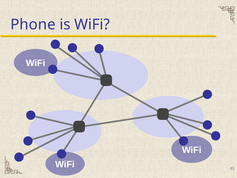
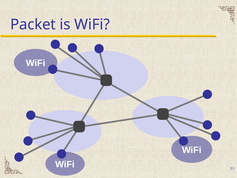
Phone: Phone -> Packet
